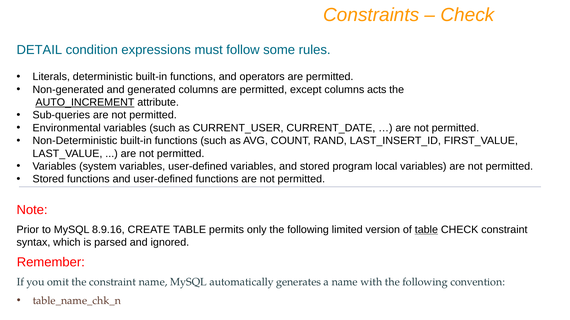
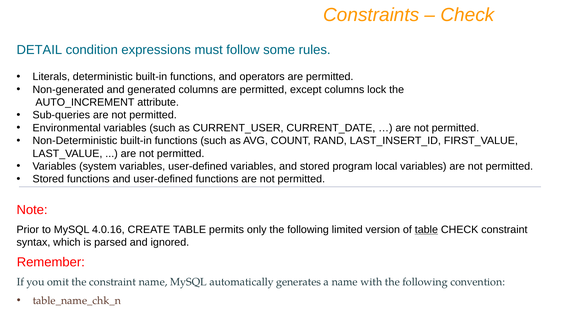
acts: acts -> lock
AUTO_INCREMENT underline: present -> none
8.9.16: 8.9.16 -> 4.0.16
